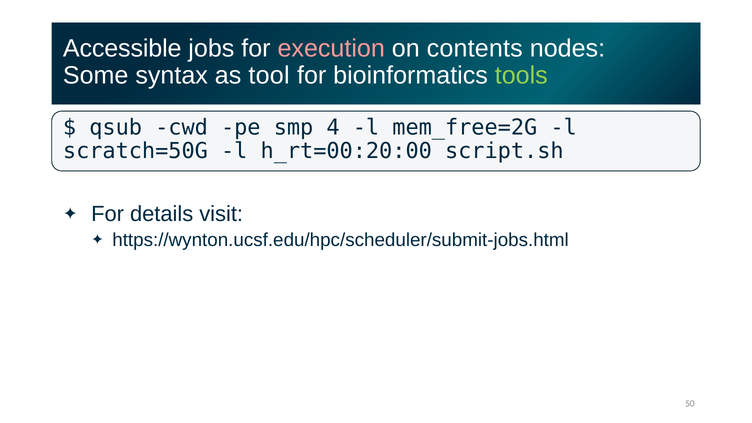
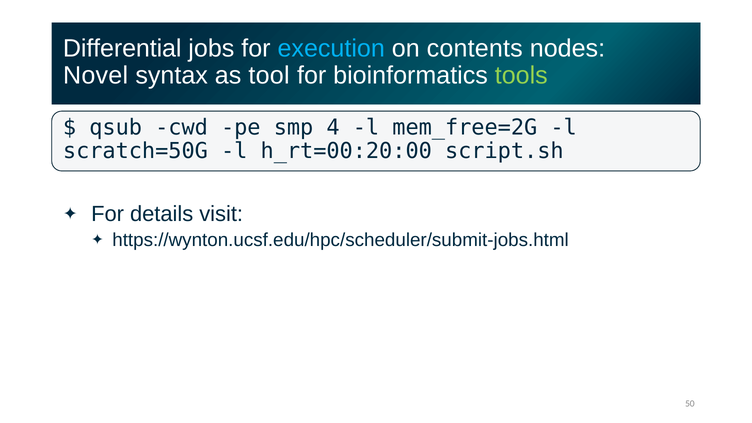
Accessible: Accessible -> Differential
execution colour: pink -> light blue
Some: Some -> Novel
